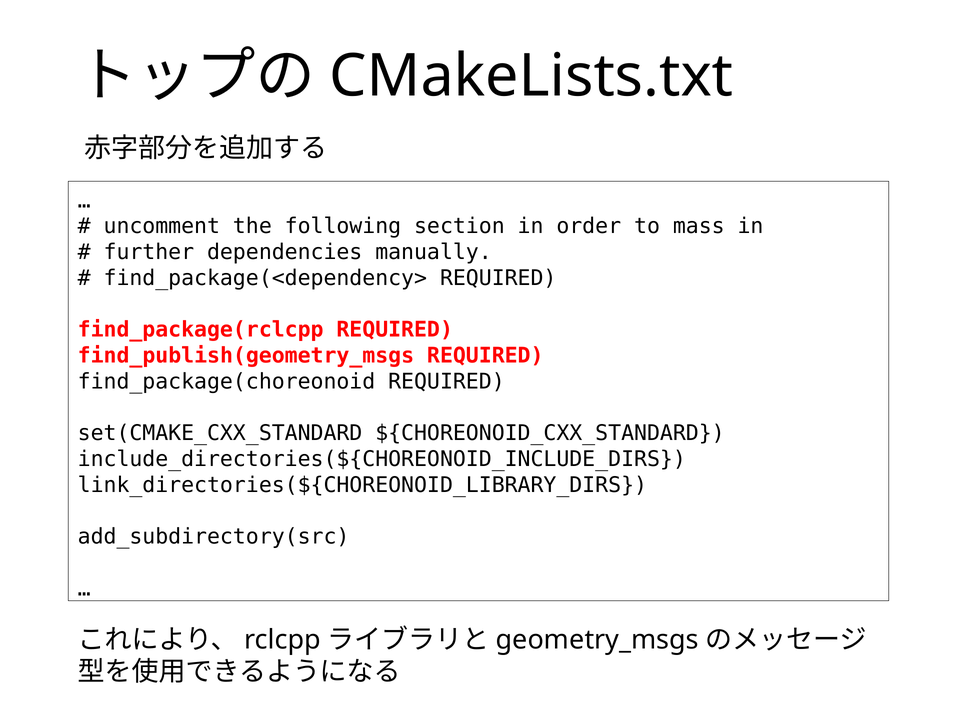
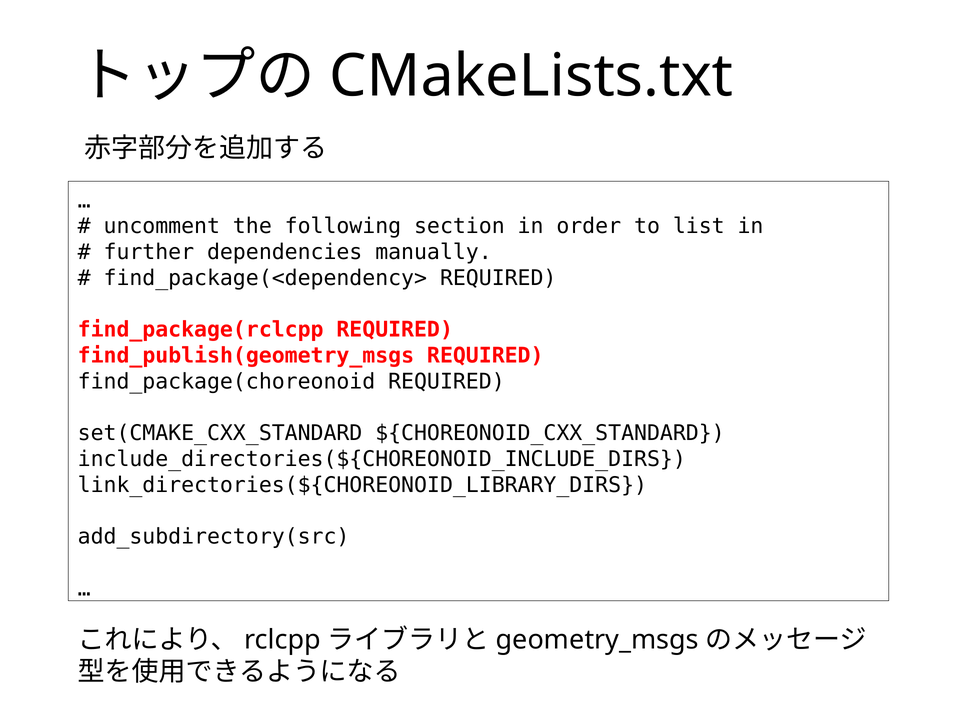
mass: mass -> list
